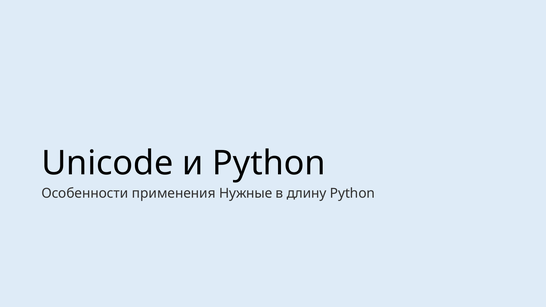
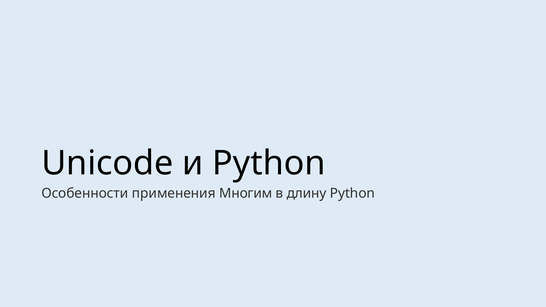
Нужные: Нужные -> Многим
